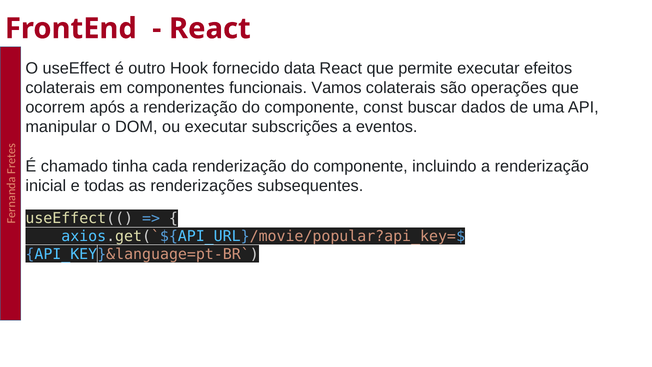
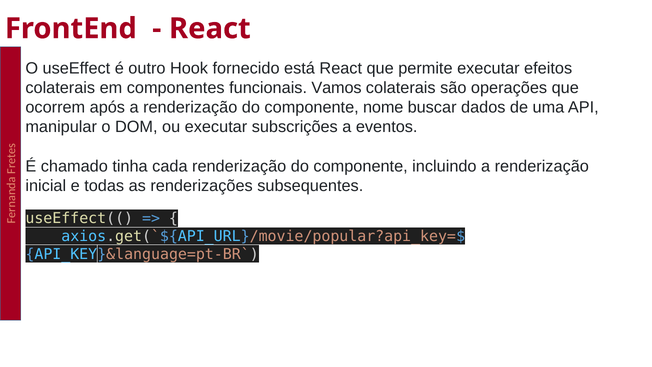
data: data -> está
const: const -> nome
